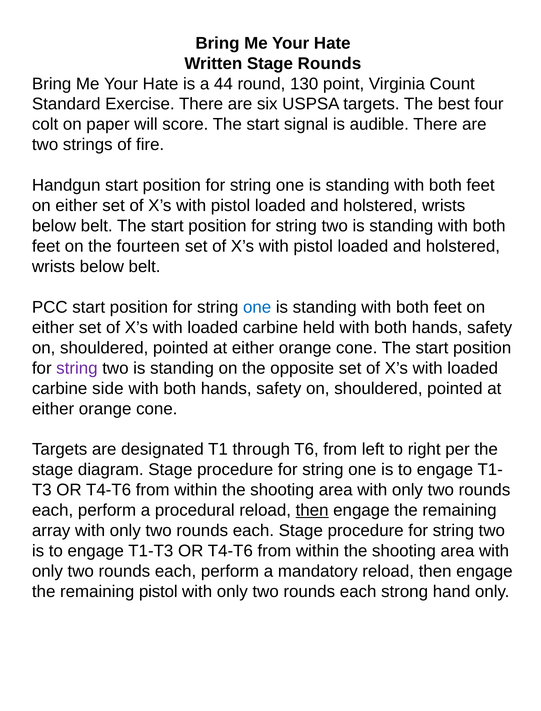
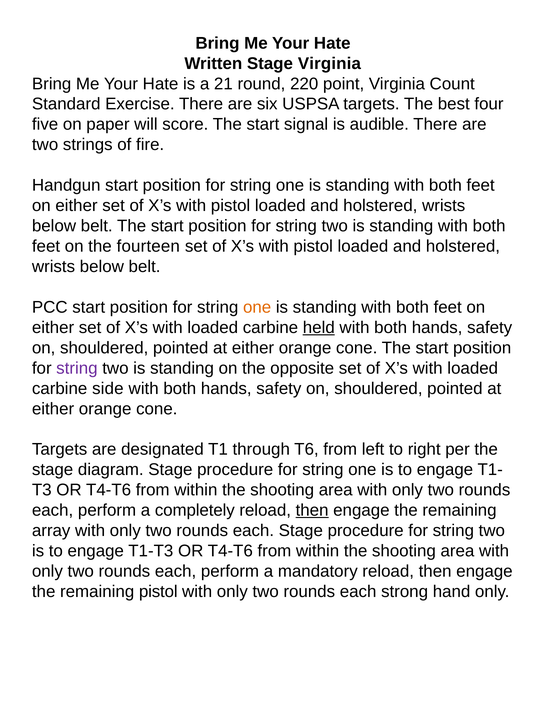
Stage Rounds: Rounds -> Virginia
44: 44 -> 21
130: 130 -> 220
colt: colt -> five
one at (257, 307) colour: blue -> orange
held underline: none -> present
procedural: procedural -> completely
